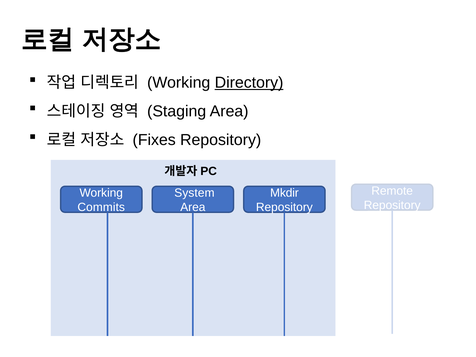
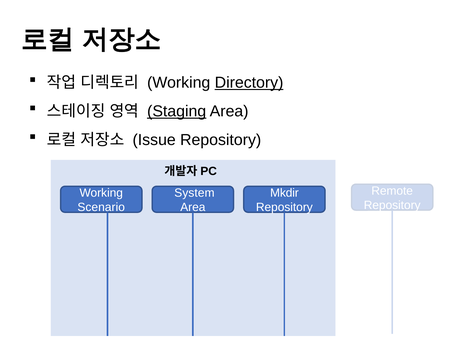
Staging underline: none -> present
Fixes: Fixes -> Issue
Commits: Commits -> Scenario
